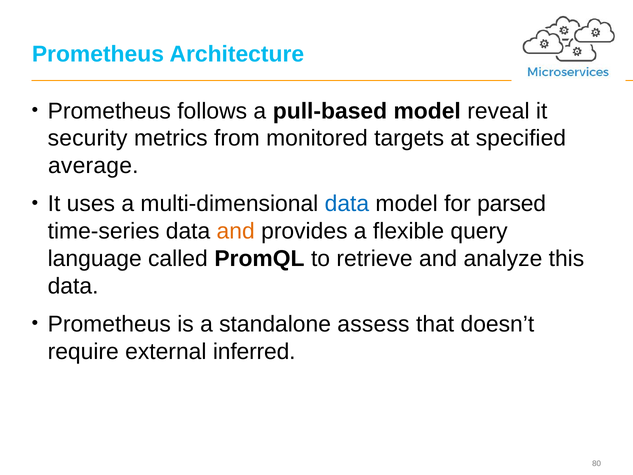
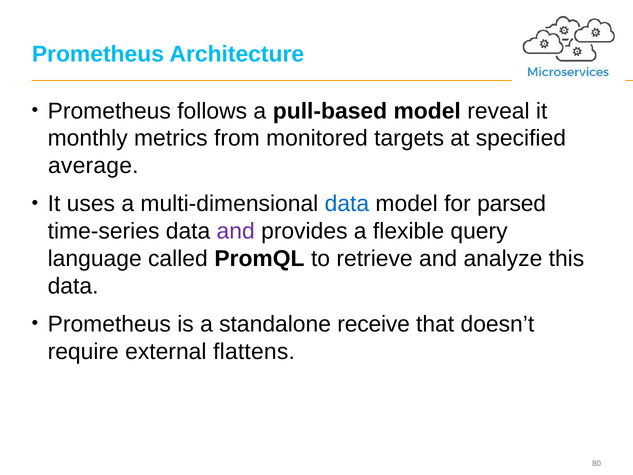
security: security -> monthly
and at (236, 231) colour: orange -> purple
assess: assess -> receive
inferred: inferred -> flattens
